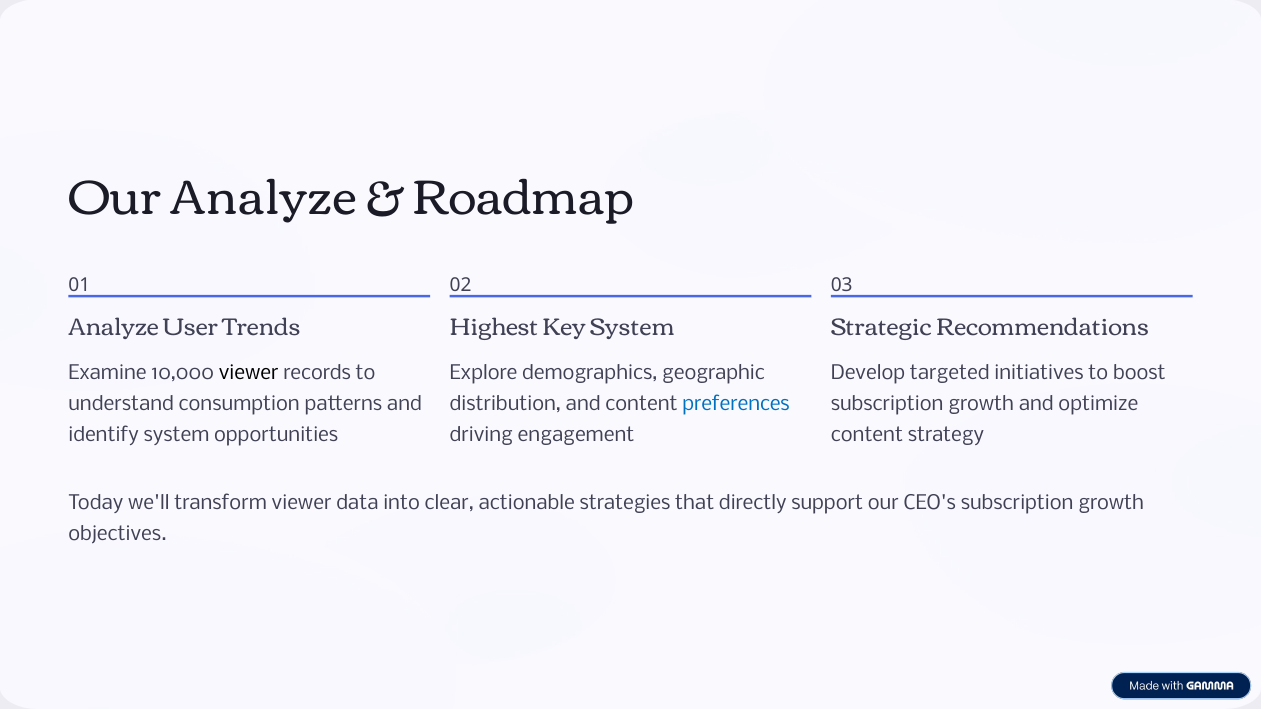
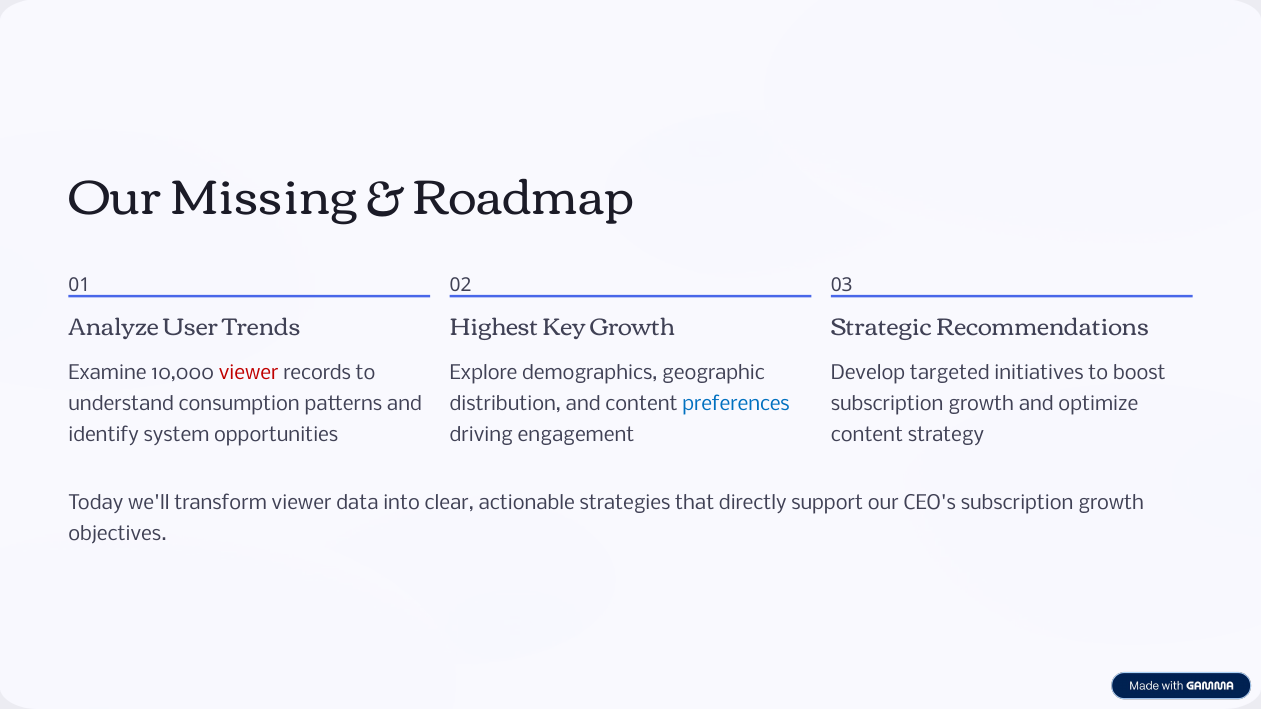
Our Analyze: Analyze -> Missing
Key System: System -> Growth
viewer at (249, 373) colour: black -> red
